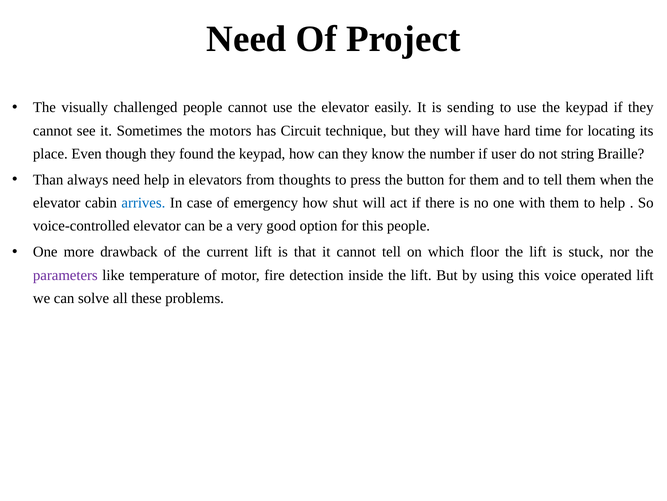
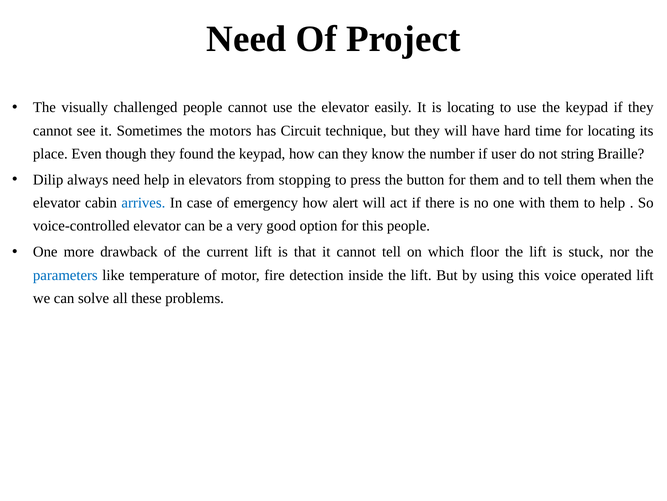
is sending: sending -> locating
Than: Than -> Dilip
thoughts: thoughts -> stopping
shut: shut -> alert
parameters colour: purple -> blue
